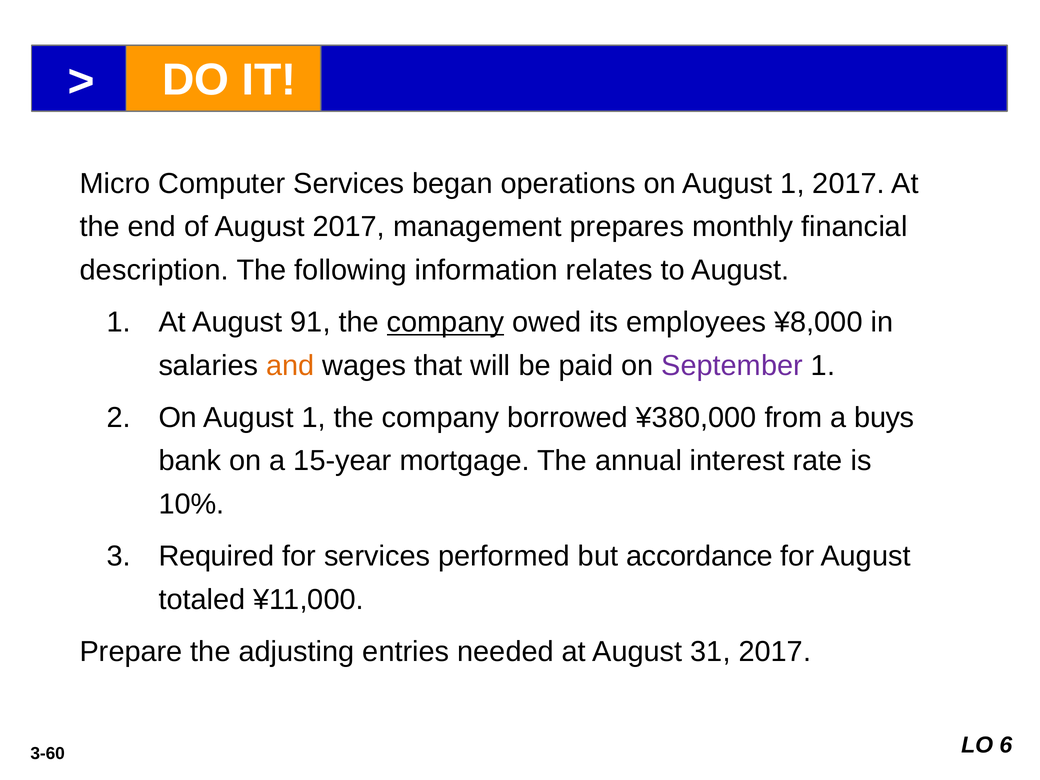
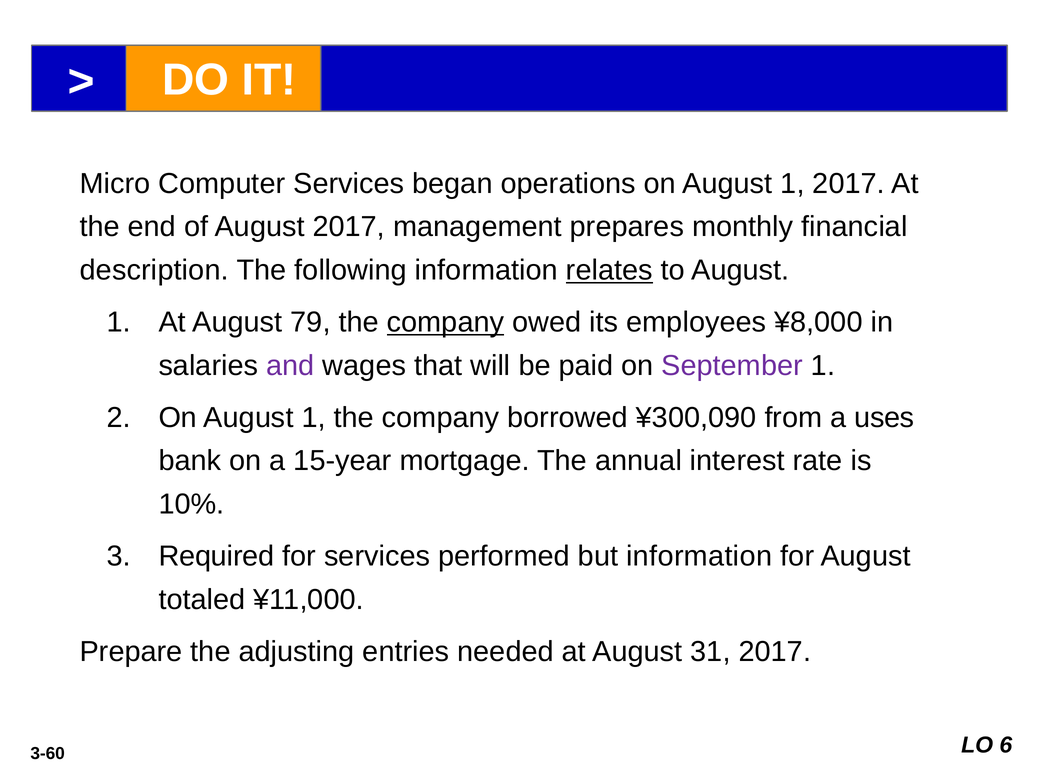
relates underline: none -> present
91: 91 -> 79
and colour: orange -> purple
¥380,000: ¥380,000 -> ¥300,090
buys: buys -> uses
but accordance: accordance -> information
